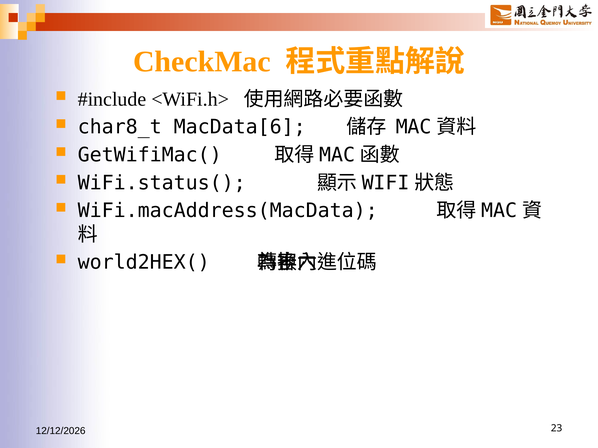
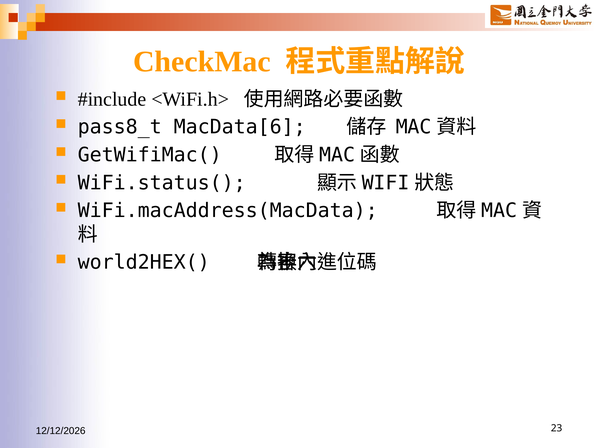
char8_t: char8_t -> pass8_t
